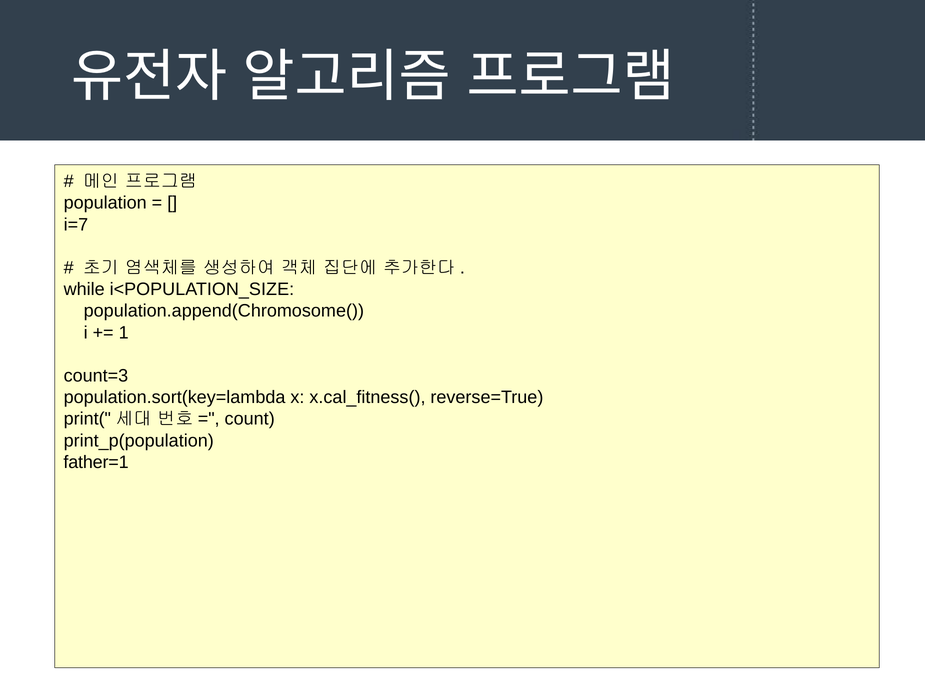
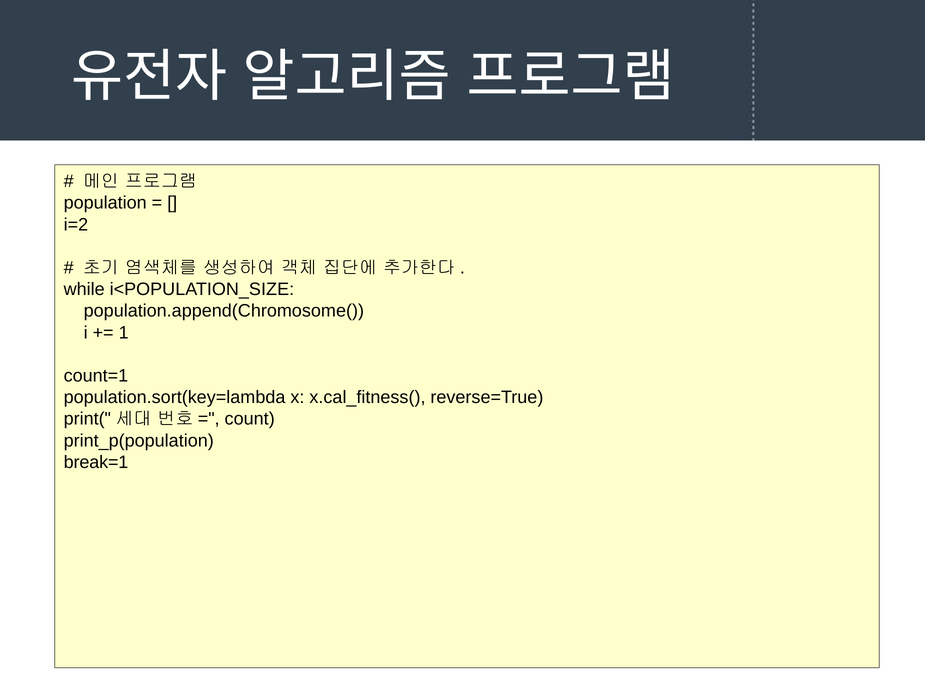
i=7: i=7 -> i=2
count=3: count=3 -> count=1
father=1: father=1 -> break=1
